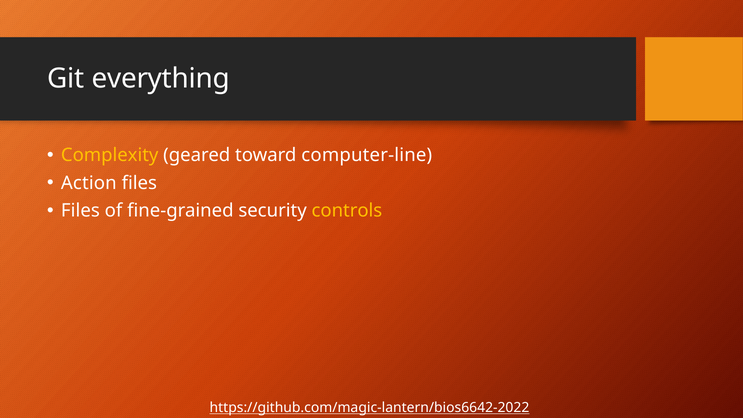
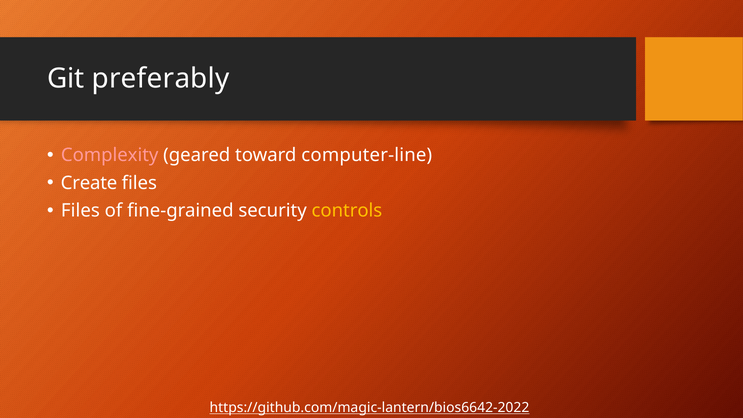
everything: everything -> preferably
Complexity colour: yellow -> pink
Action: Action -> Create
